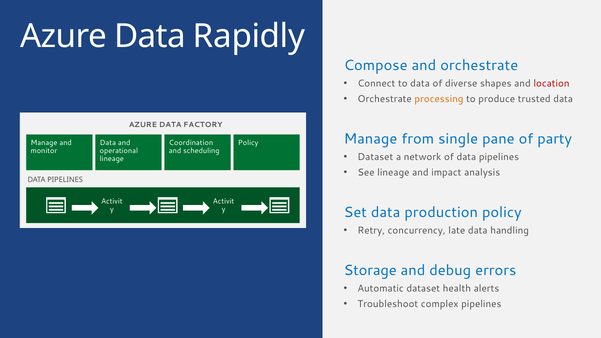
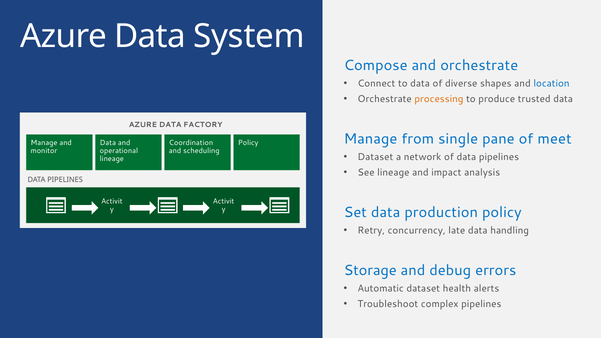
Rapidly: Rapidly -> System
location colour: red -> blue
party: party -> meet
